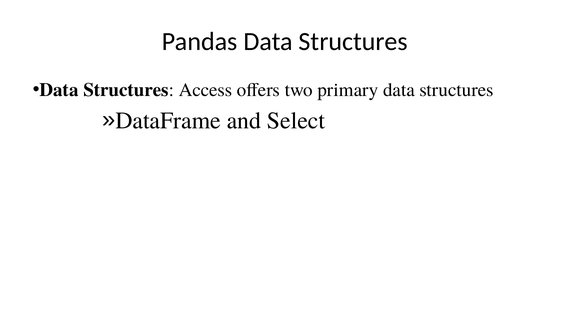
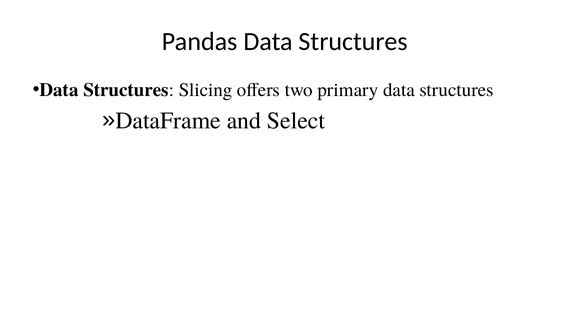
Access: Access -> Slicing
